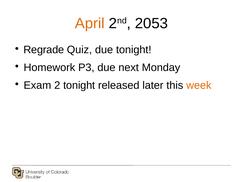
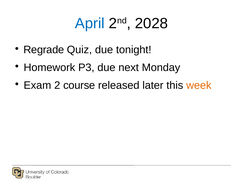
April colour: orange -> blue
2053: 2053 -> 2028
2 tonight: tonight -> course
